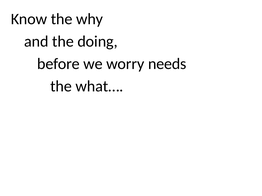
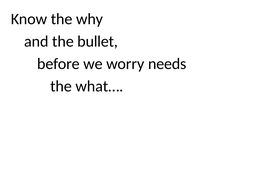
doing: doing -> bullet
